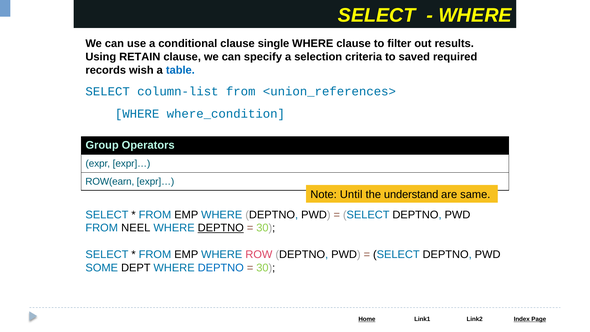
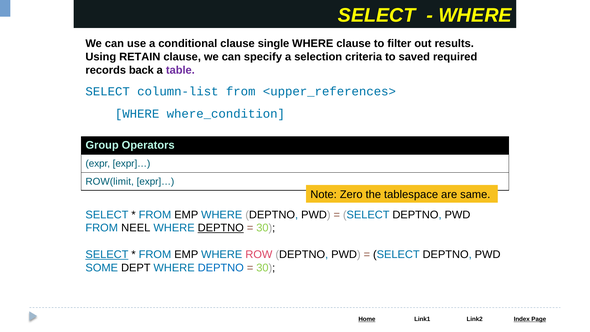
wish: wish -> back
table colour: blue -> purple
<union_references>: <union_references> -> <upper_references>
ROW(earn: ROW(earn -> ROW(limit
Until: Until -> Zero
understand: understand -> tablespace
SELECT at (107, 254) underline: none -> present
